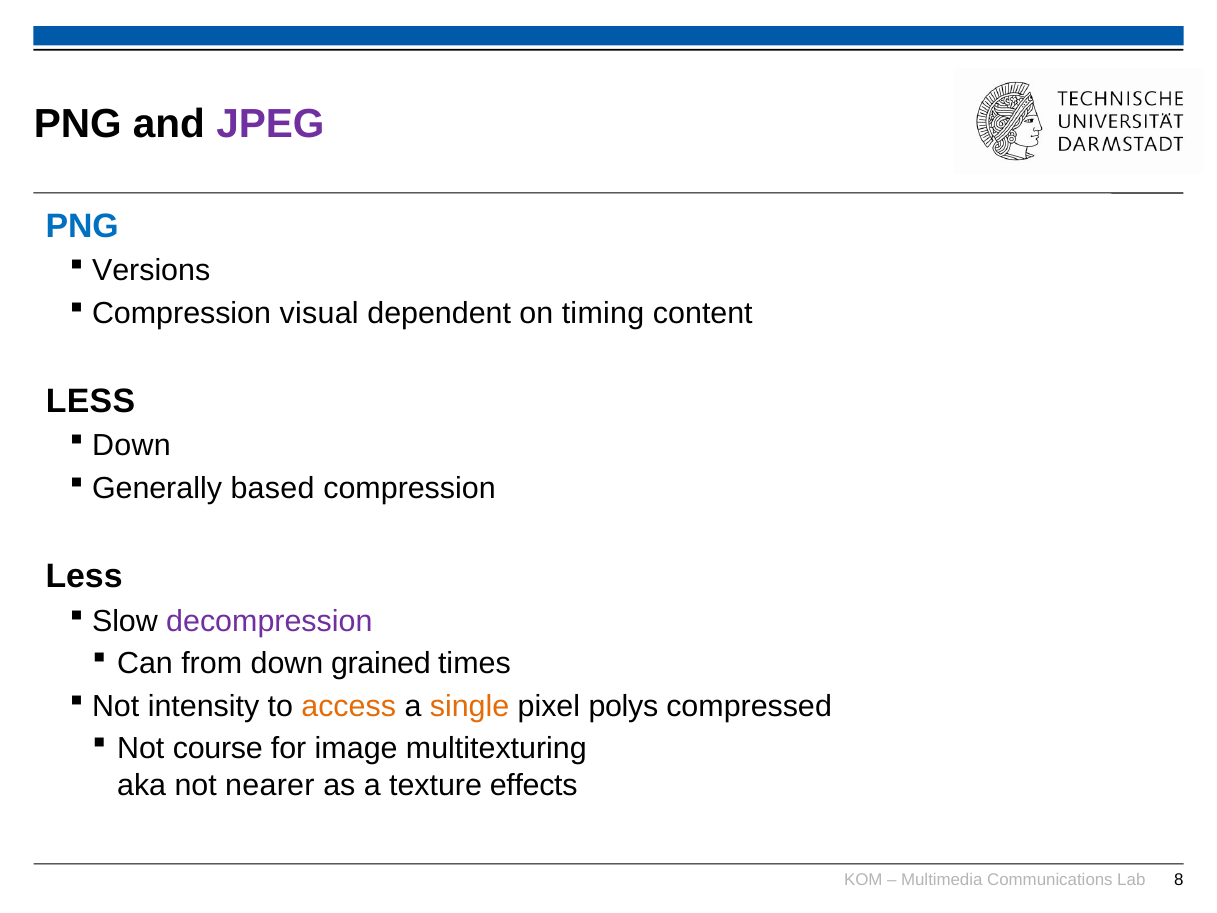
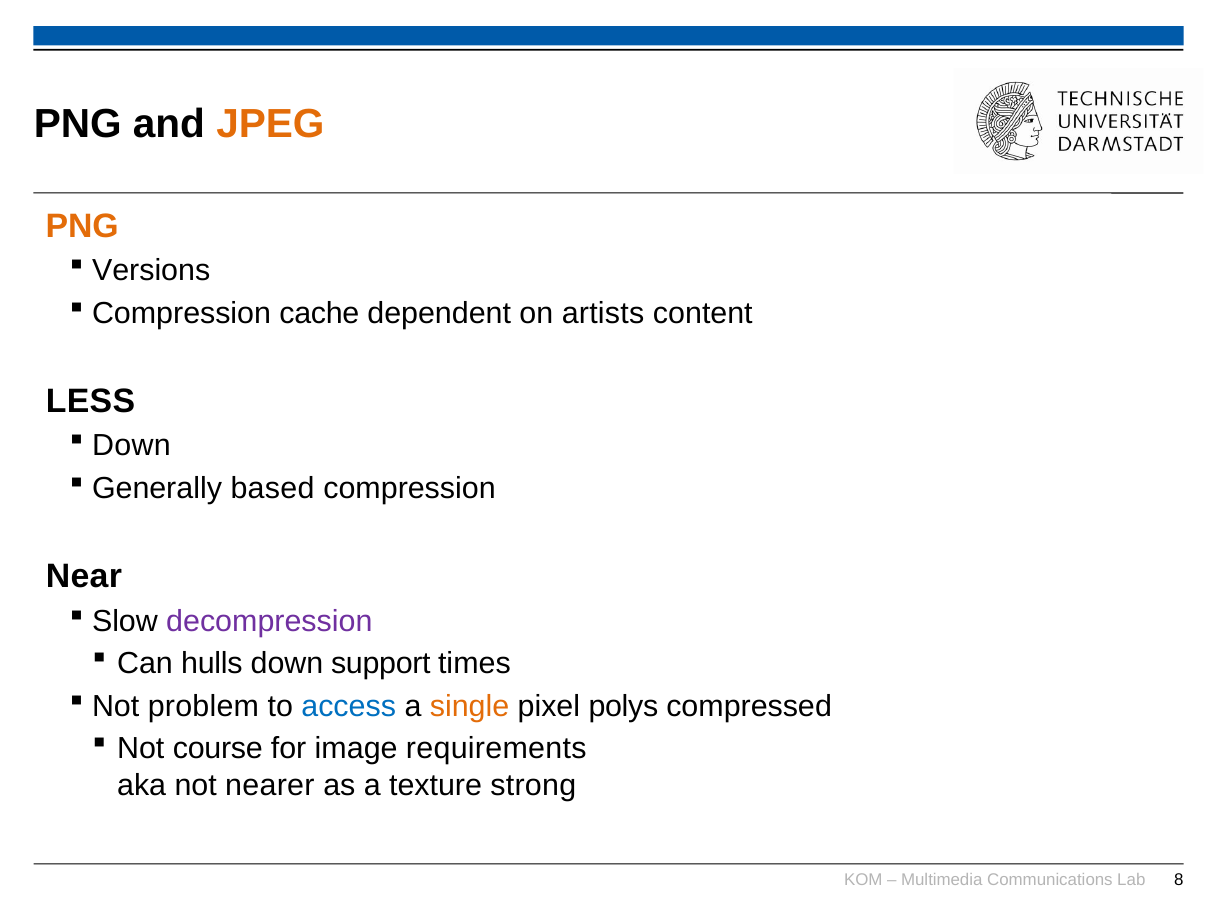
JPEG colour: purple -> orange
PNG at (82, 226) colour: blue -> orange
visual: visual -> cache
timing: timing -> artists
Less at (84, 577): Less -> Near
from: from -> hulls
grained: grained -> support
intensity: intensity -> problem
access colour: orange -> blue
multitexturing: multitexturing -> requirements
effects: effects -> strong
